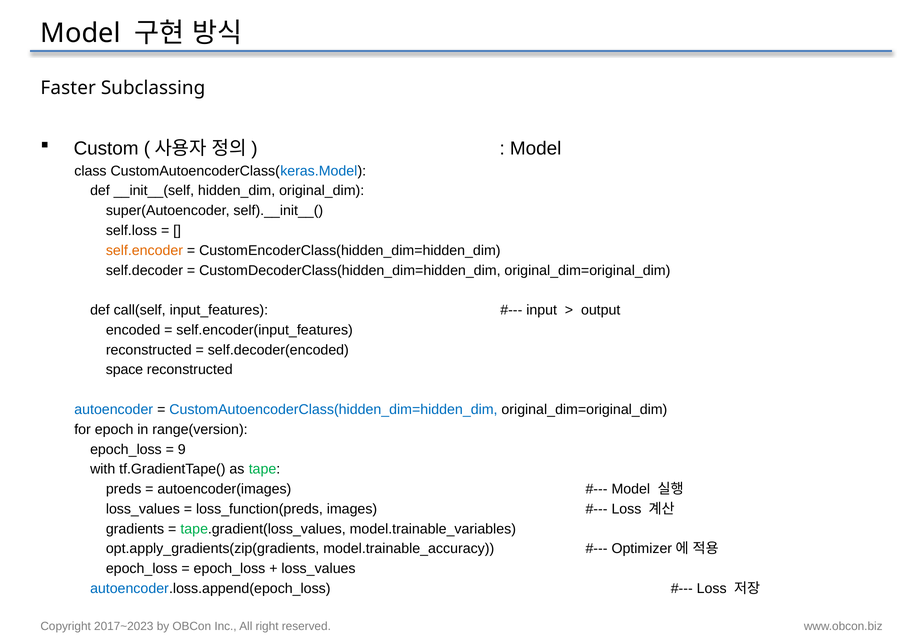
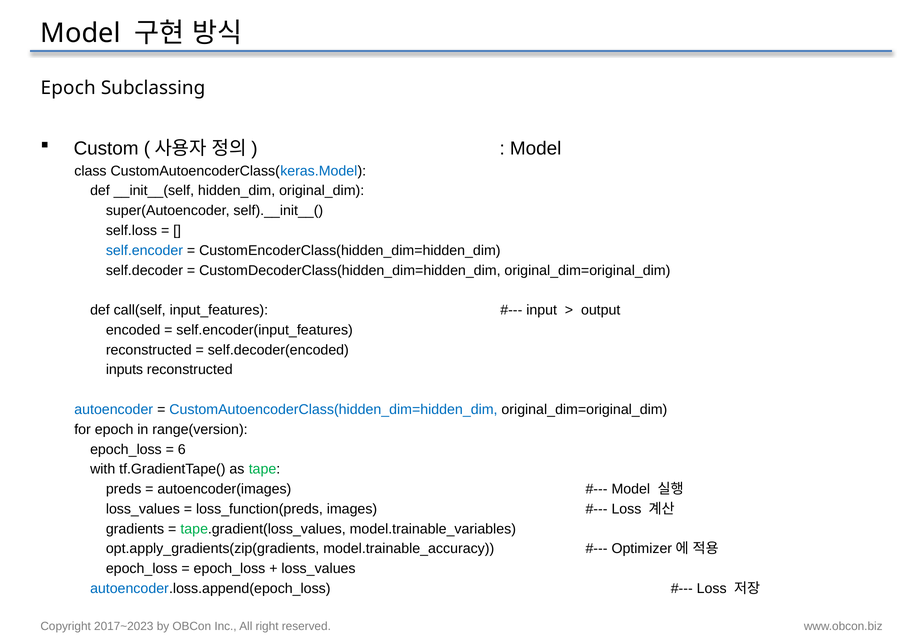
Faster at (68, 88): Faster -> Epoch
self.encoder colour: orange -> blue
space: space -> inputs
9: 9 -> 6
